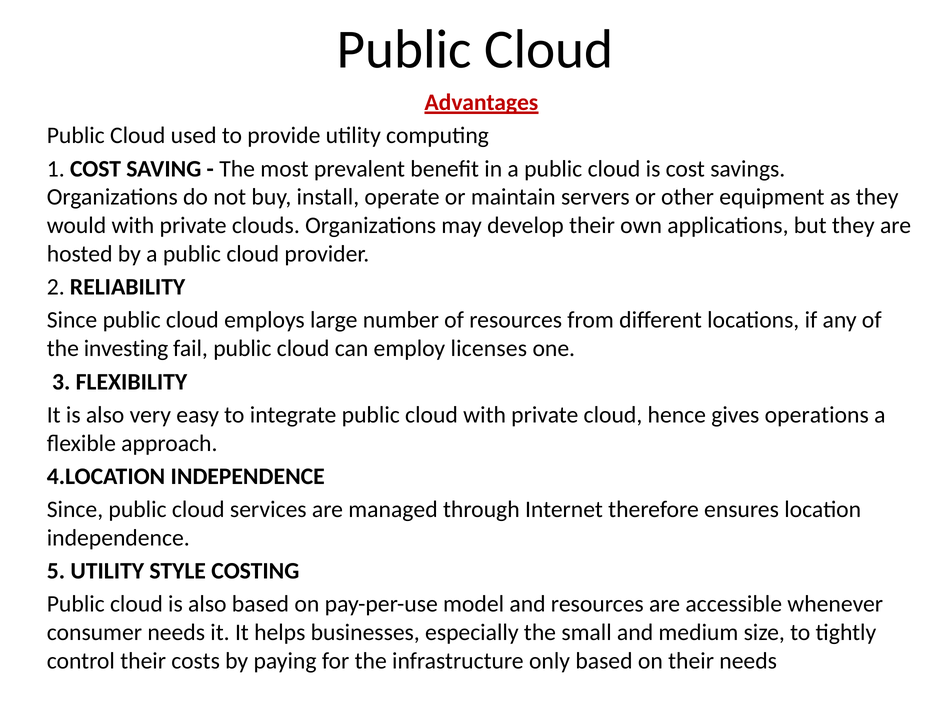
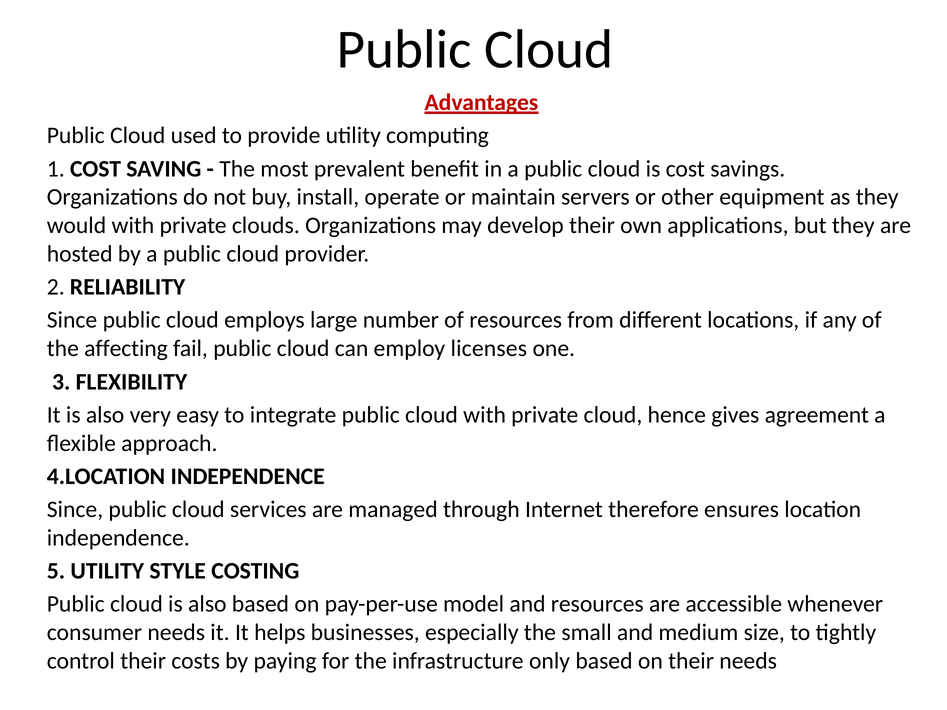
investing: investing -> affecting
operations: operations -> agreement
